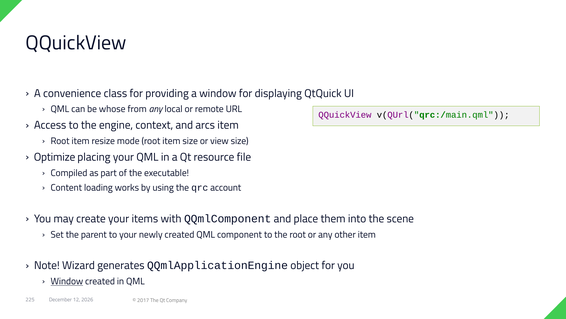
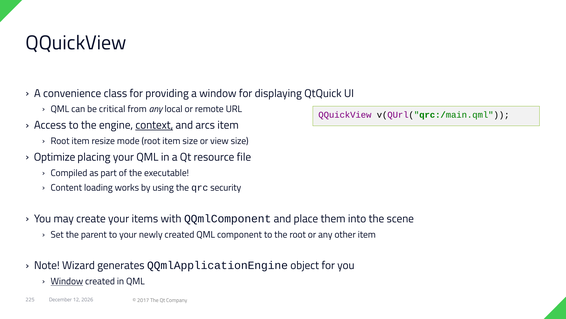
whose: whose -> critical
context underline: none -> present
account: account -> security
